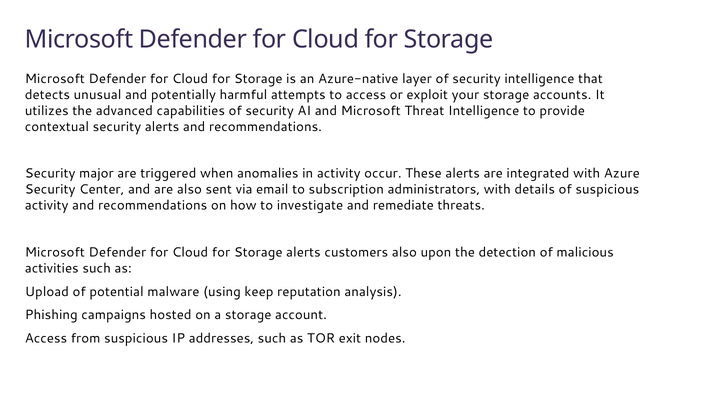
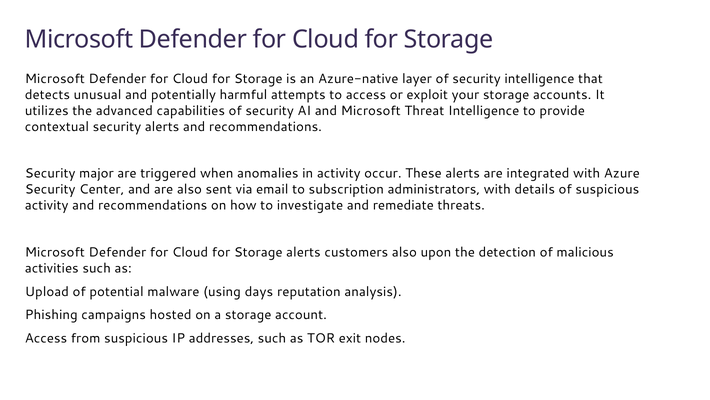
keep: keep -> days
